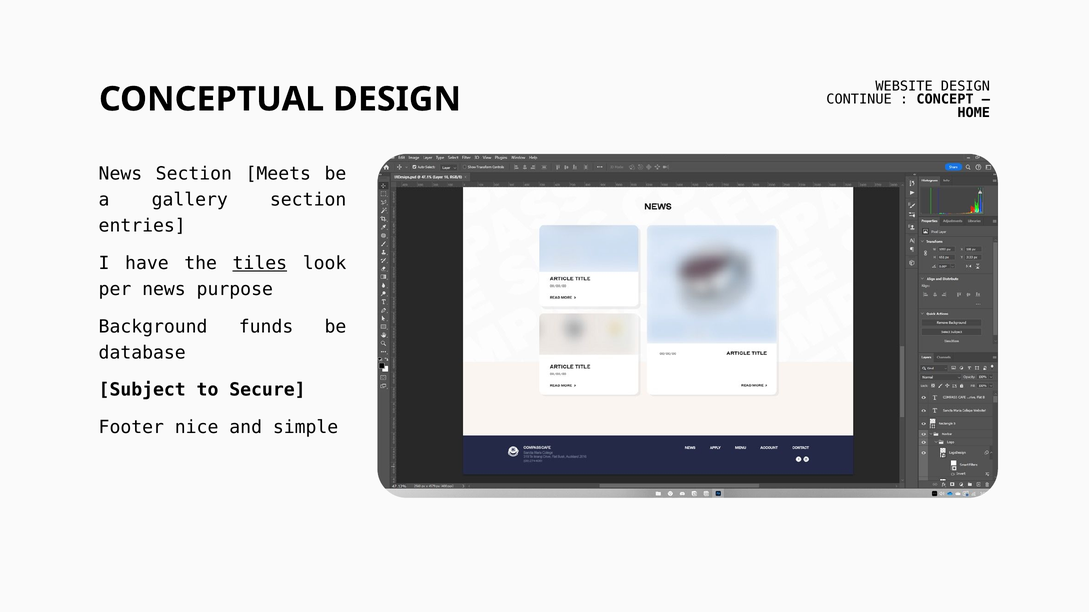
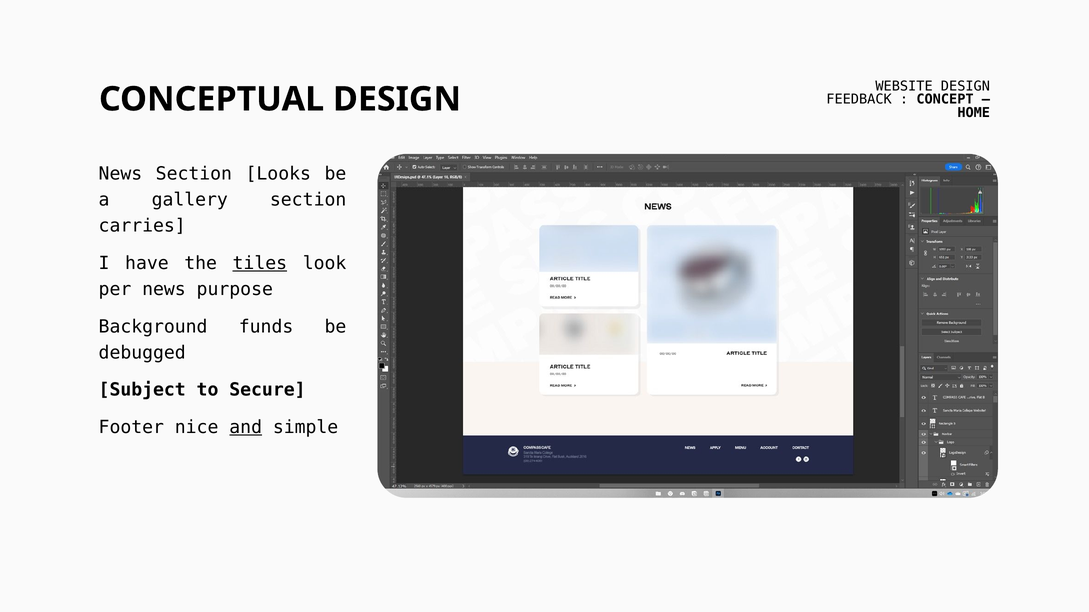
CONTINUE: CONTINUE -> FEEDBACK
Meets: Meets -> Looks
entries: entries -> carries
database: database -> debugged
and underline: none -> present
